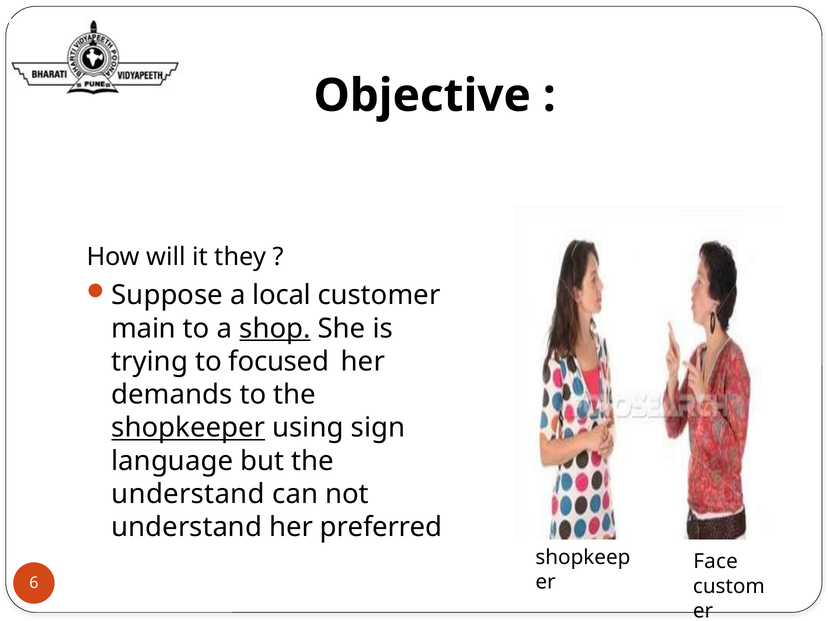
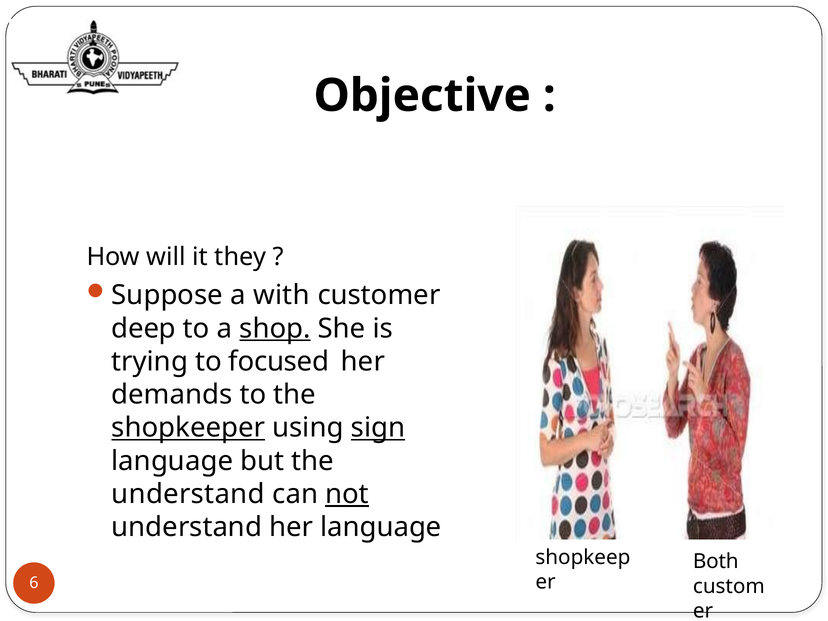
local: local -> with
main: main -> deep
sign underline: none -> present
not underline: none -> present
her preferred: preferred -> language
Face: Face -> Both
